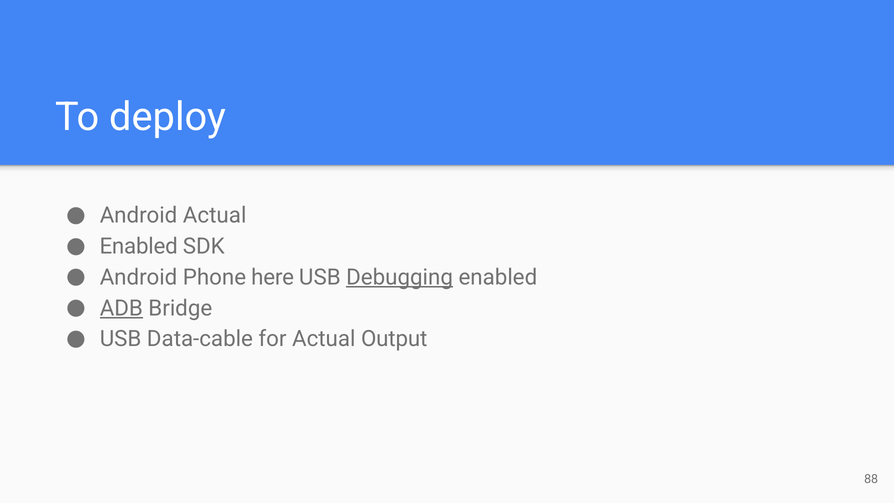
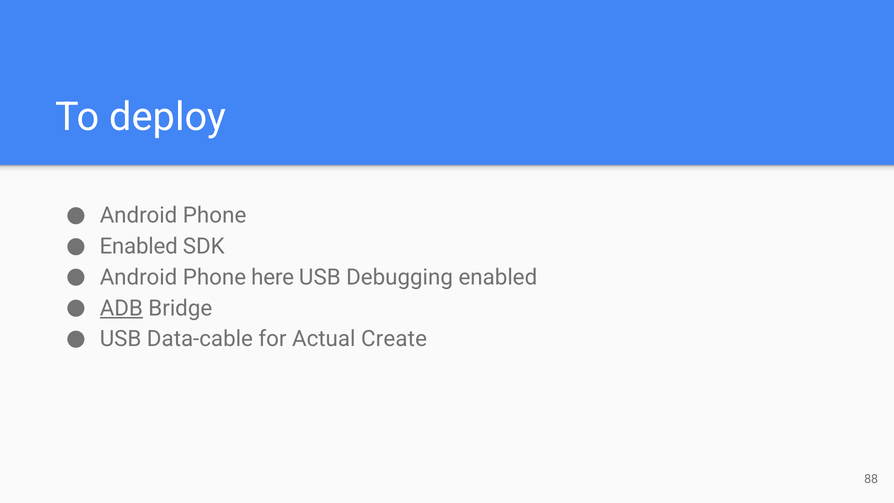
Actual at (215, 216): Actual -> Phone
Debugging underline: present -> none
Output: Output -> Create
